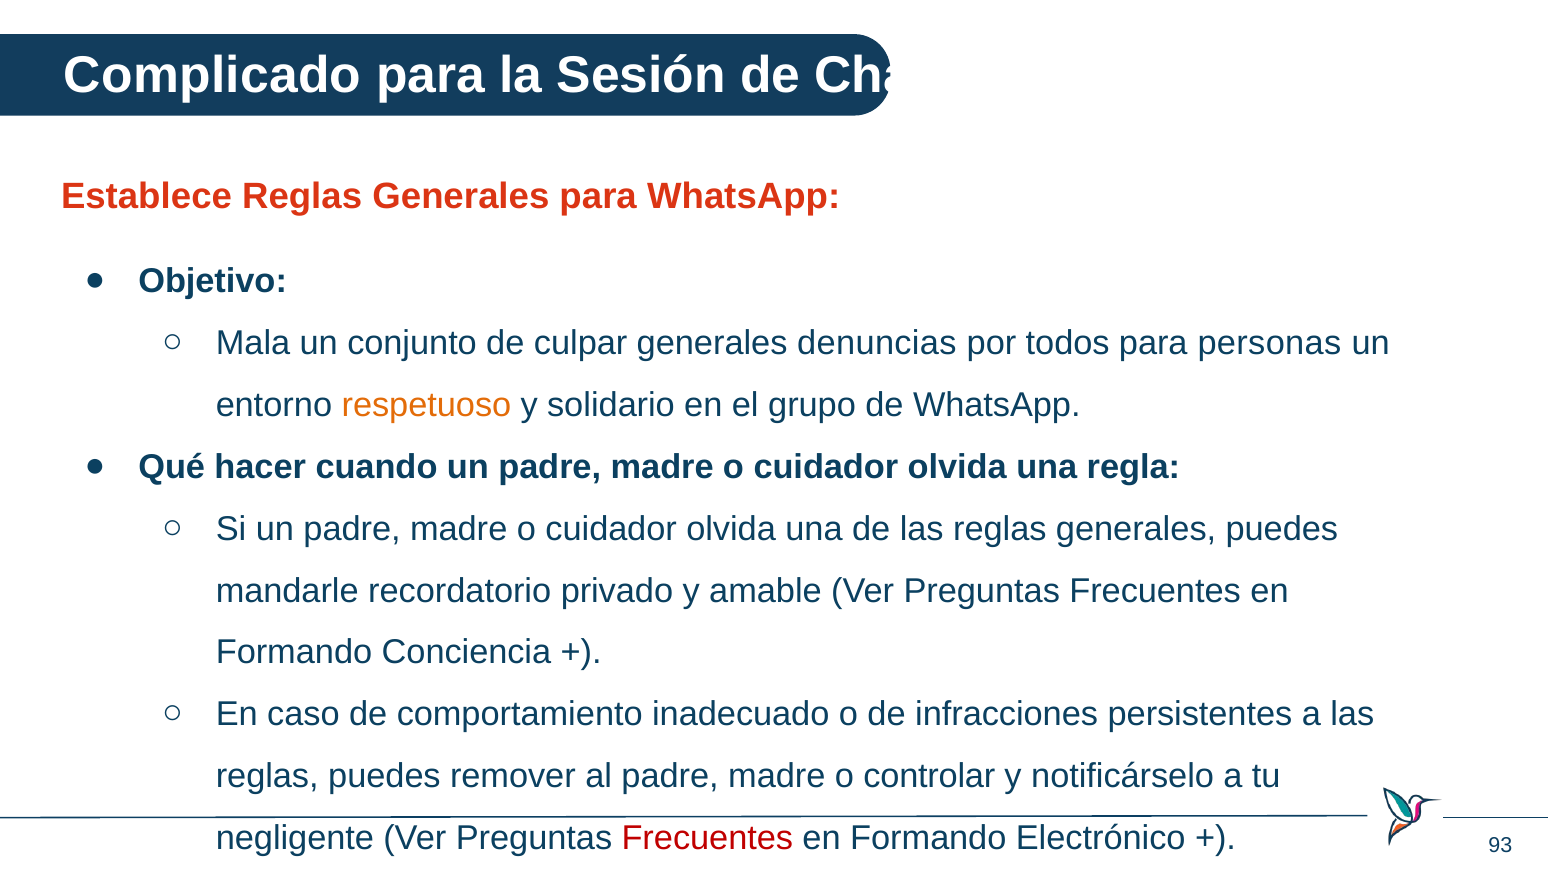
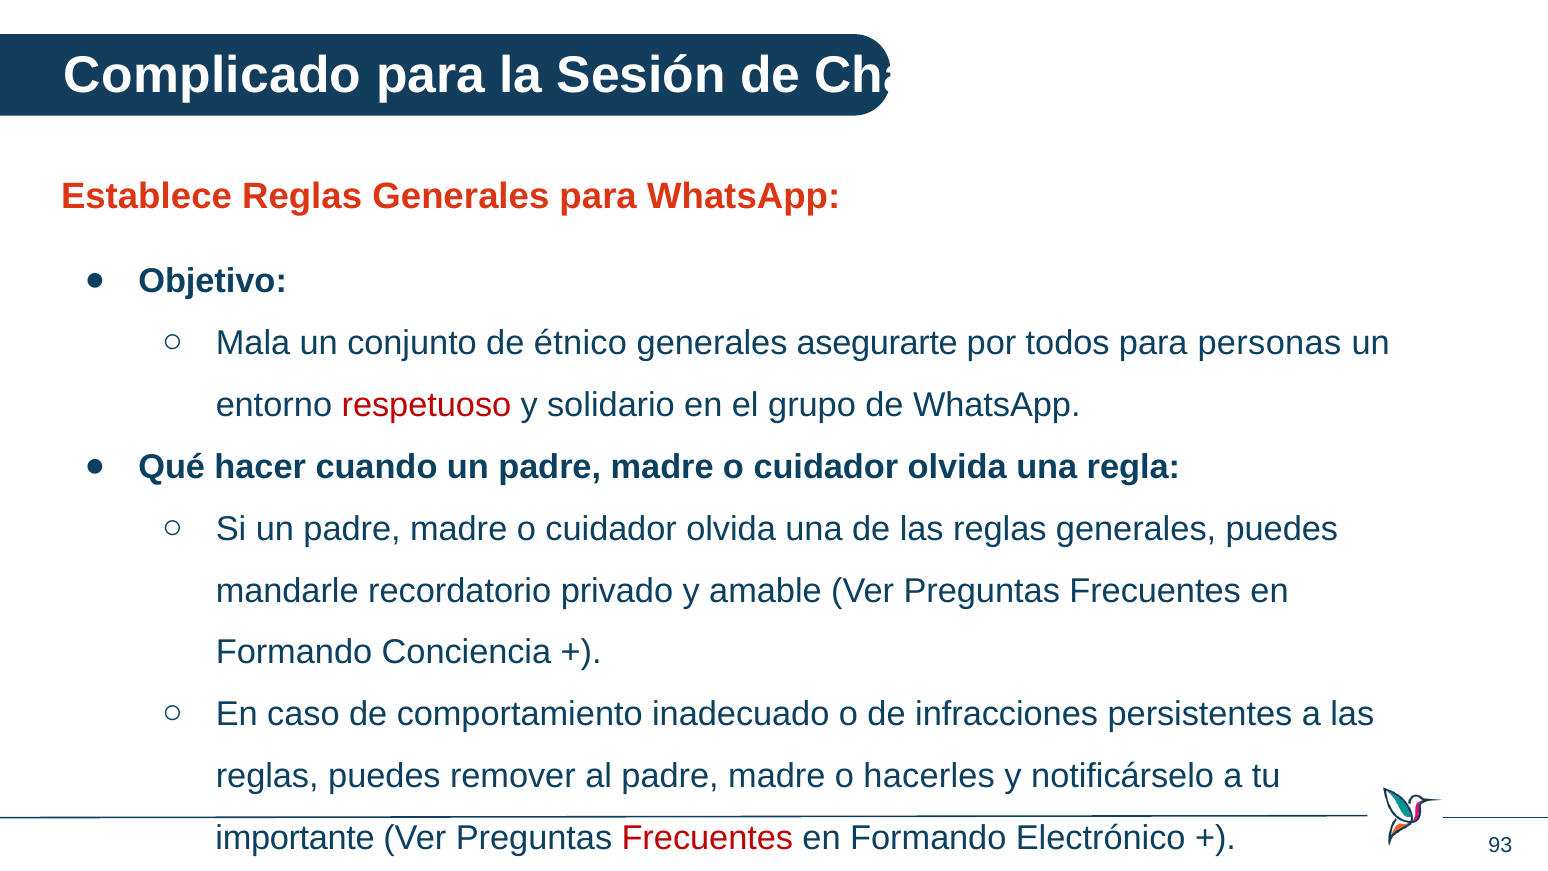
culpar: culpar -> étnico
denuncias: denuncias -> asegurarte
respetuoso colour: orange -> red
controlar: controlar -> hacerles
negligente: negligente -> importante
